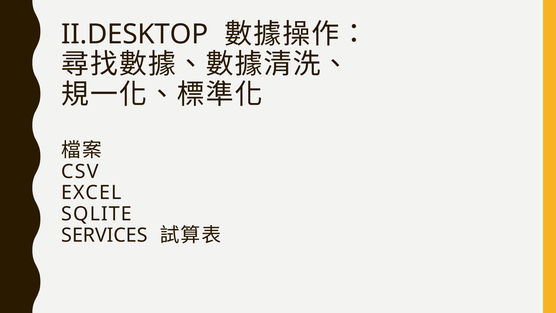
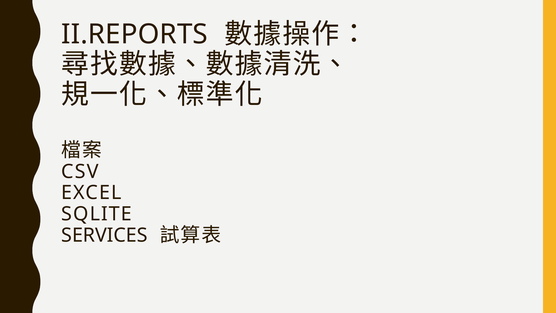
II.DESKTOP: II.DESKTOP -> II.REPORTS
